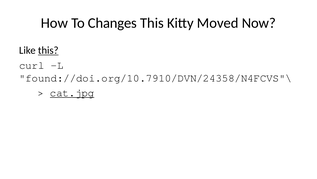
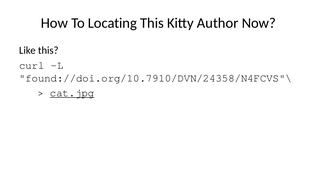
Changes: Changes -> Locating
Moved: Moved -> Author
this at (48, 50) underline: present -> none
